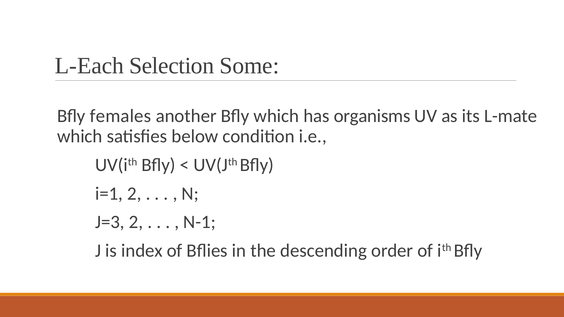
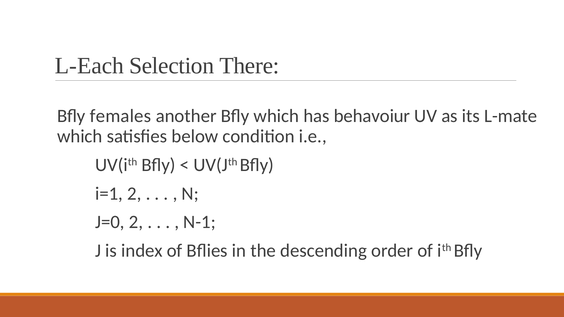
Some: Some -> There
organisms: organisms -> behavoiur
J=3: J=3 -> J=0
